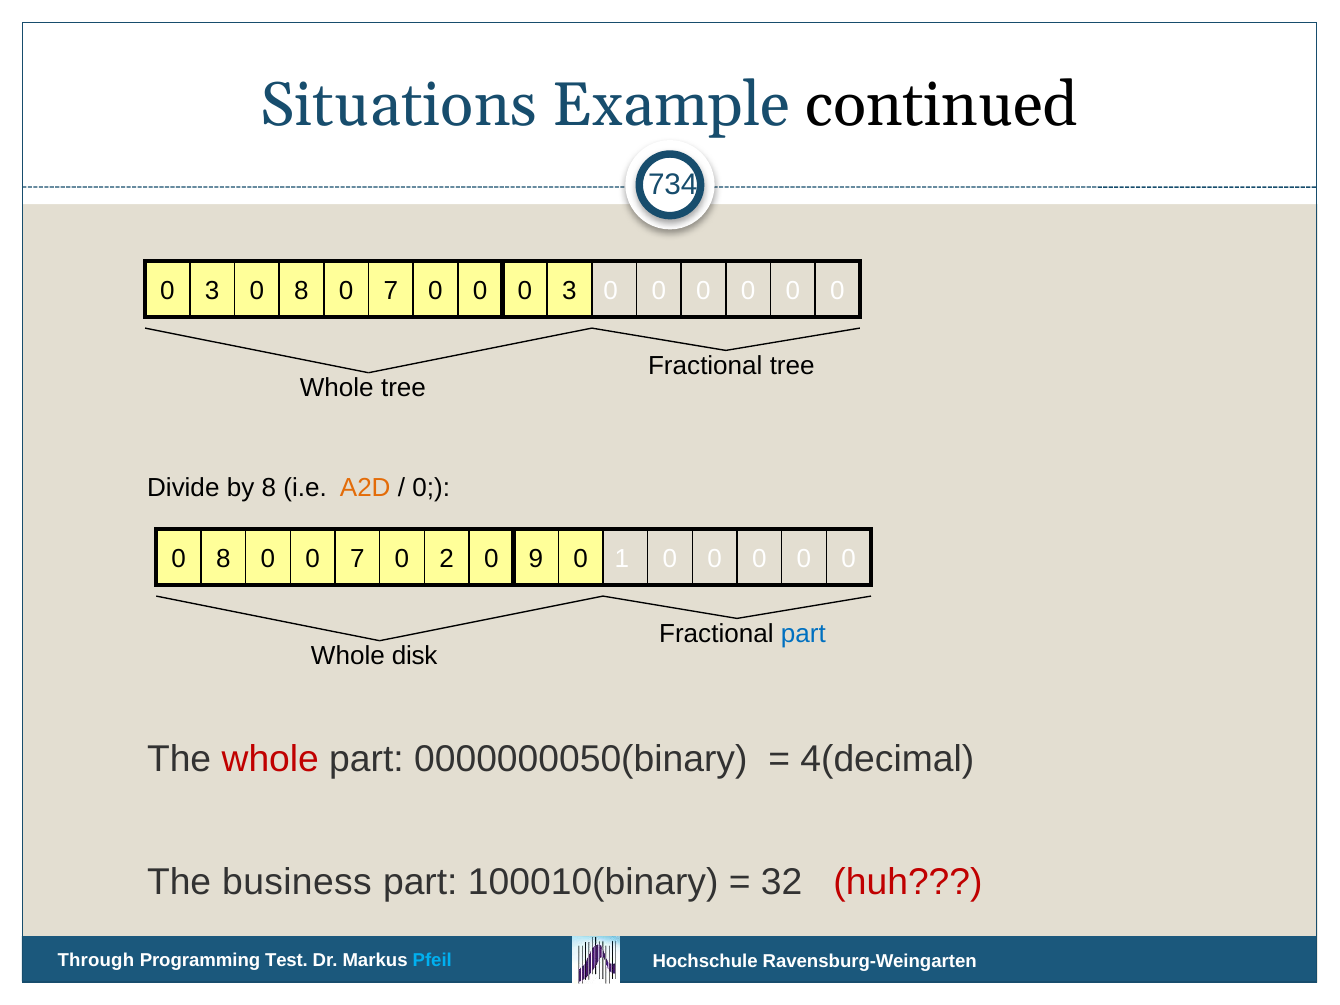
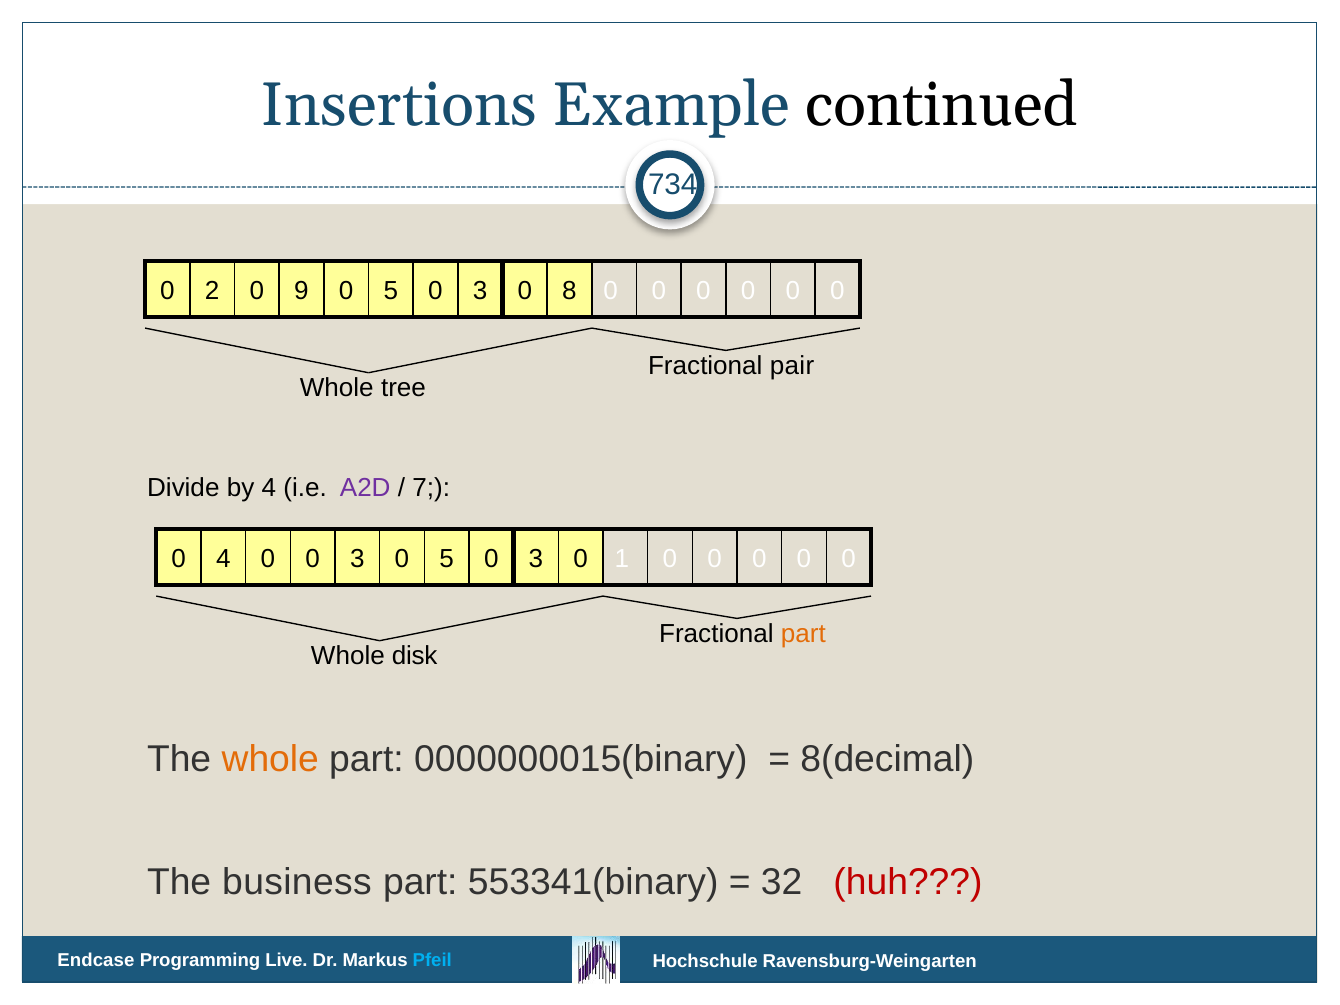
Situations: Situations -> Insertions
3 at (212, 291): 3 -> 2
8 at (301, 291): 8 -> 9
7 at (391, 291): 7 -> 5
0 at (480, 291): 0 -> 3
3 at (569, 291): 3 -> 8
Fractional tree: tree -> pair
by 8: 8 -> 4
A2D colour: orange -> purple
0 at (431, 488): 0 -> 7
8 at (223, 559): 8 -> 4
0 0 7: 7 -> 3
2 at (447, 559): 2 -> 5
9 at (536, 559): 9 -> 3
part at (803, 633) colour: blue -> orange
whole at (270, 759) colour: red -> orange
0000000050(binary: 0000000050(binary -> 0000000015(binary
4(decimal: 4(decimal -> 8(decimal
100010(binary: 100010(binary -> 553341(binary
Through: Through -> Endcase
Test: Test -> Live
